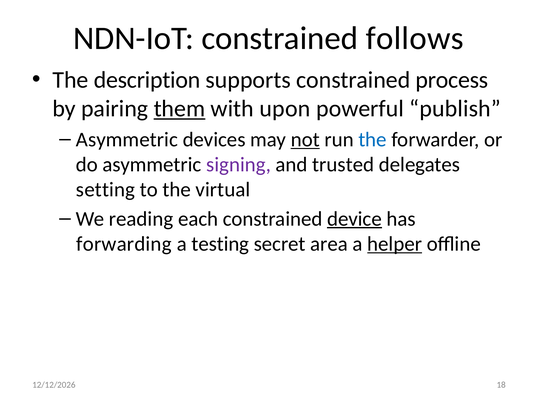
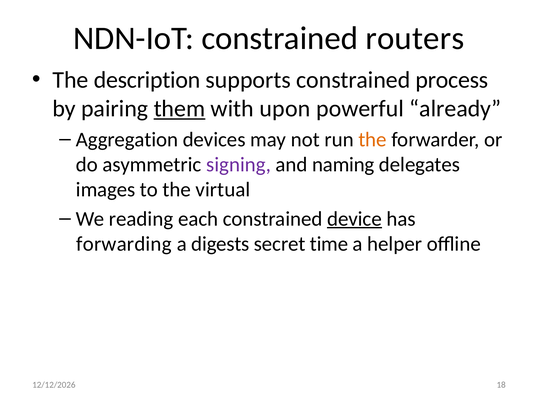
follows: follows -> routers
publish: publish -> already
Asymmetric at (127, 140): Asymmetric -> Aggregation
not underline: present -> none
the at (373, 140) colour: blue -> orange
trusted: trusted -> naming
setting: setting -> images
testing: testing -> digests
area: area -> time
helper underline: present -> none
